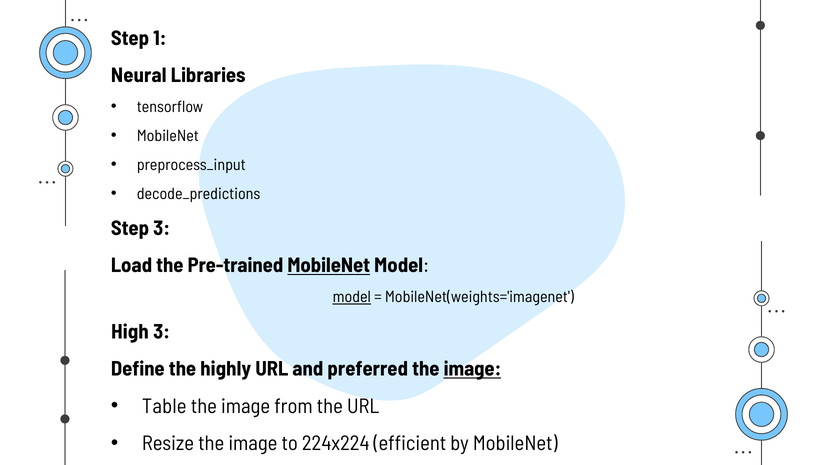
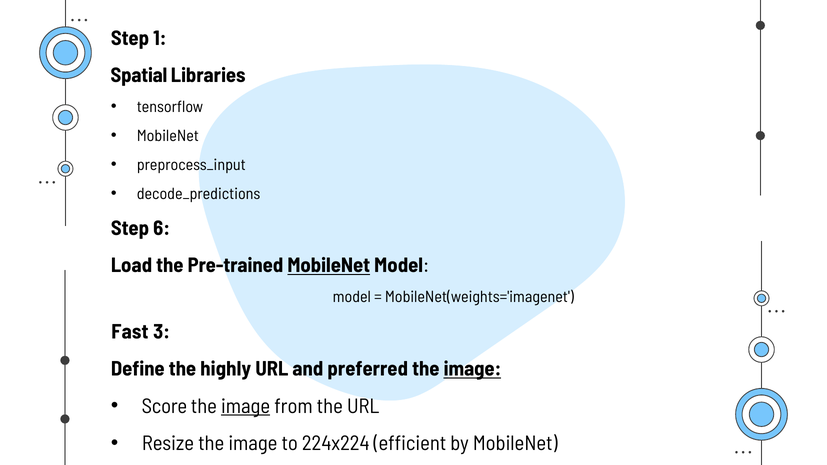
Neural: Neural -> Spatial
Step 3: 3 -> 6
model at (352, 297) underline: present -> none
High: High -> Fast
Table: Table -> Score
image at (246, 406) underline: none -> present
